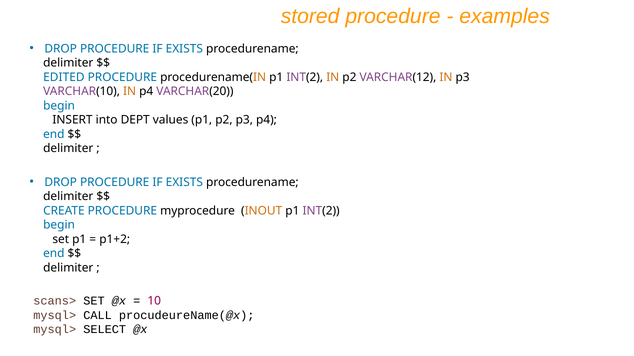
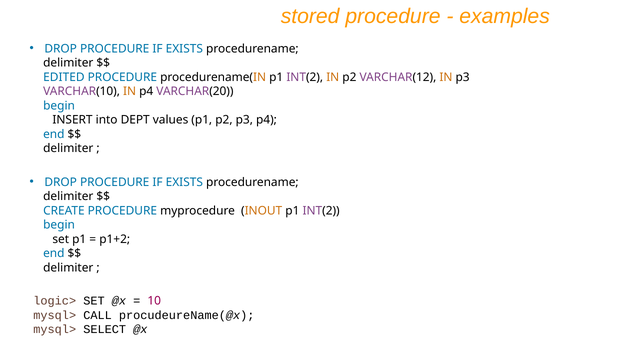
scans>: scans> -> logic>
